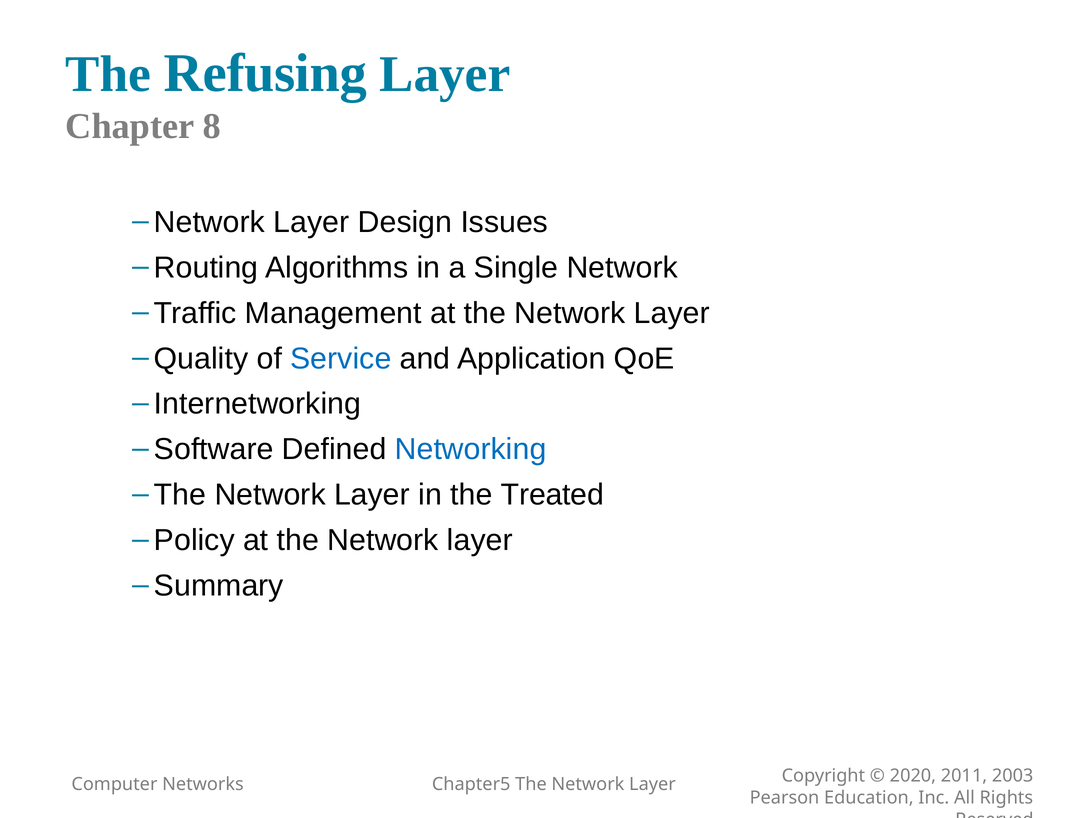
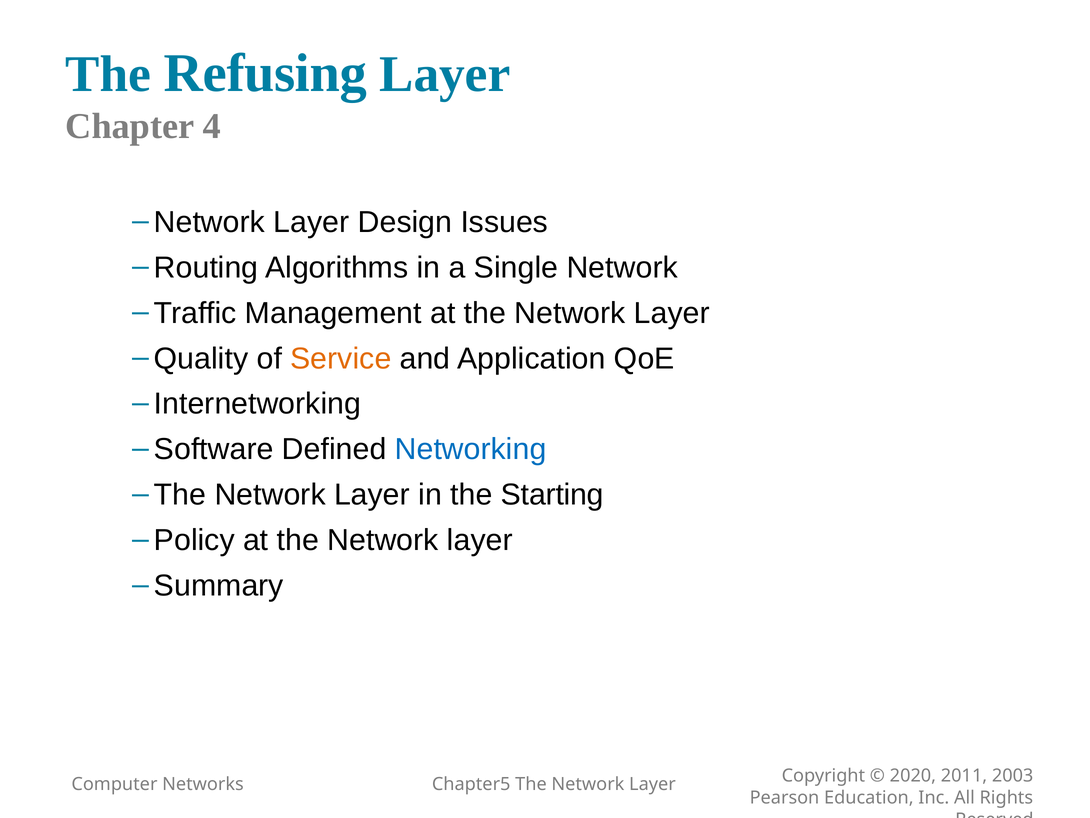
8: 8 -> 4
Service colour: blue -> orange
Treated: Treated -> Starting
